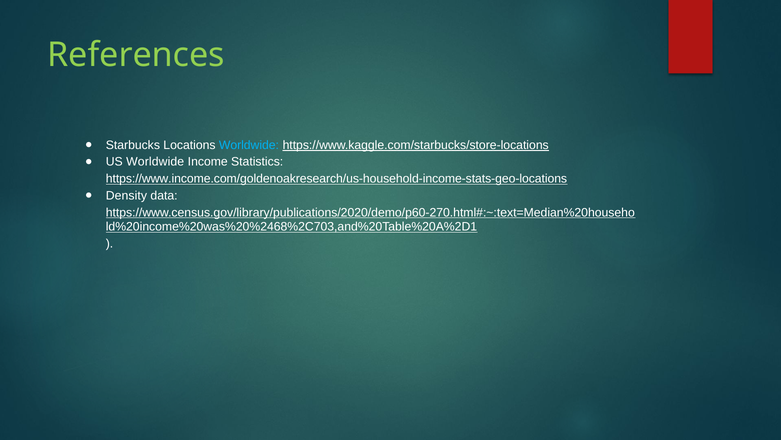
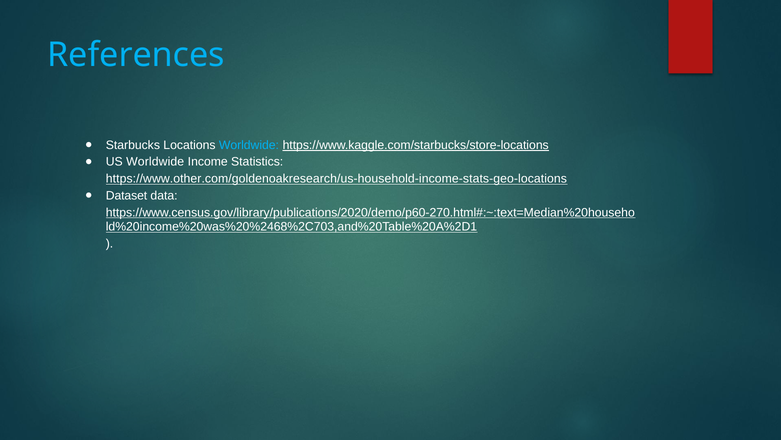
References colour: light green -> light blue
https://www.income.com/goldenoakresearch/us-household-income-stats-geo-locations: https://www.income.com/goldenoakresearch/us-household-income-stats-geo-locations -> https://www.other.com/goldenoakresearch/us-household-income-stats-geo-locations
Density: Density -> Dataset
